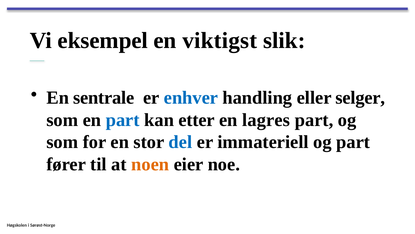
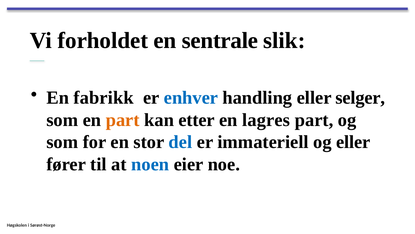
eksempel: eksempel -> forholdet
viktigst: viktigst -> sentrale
sentrale: sentrale -> fabrikk
part at (123, 120) colour: blue -> orange
og part: part -> eller
noen colour: orange -> blue
